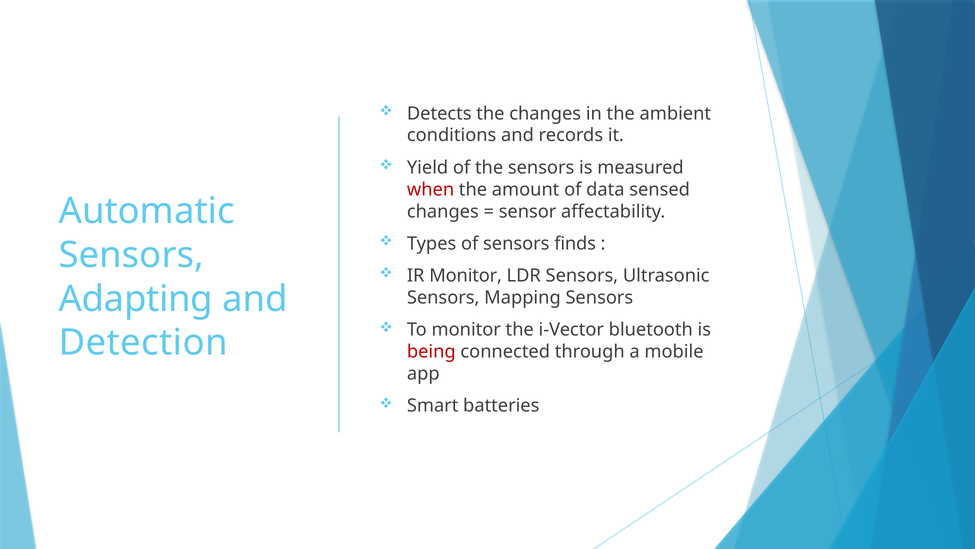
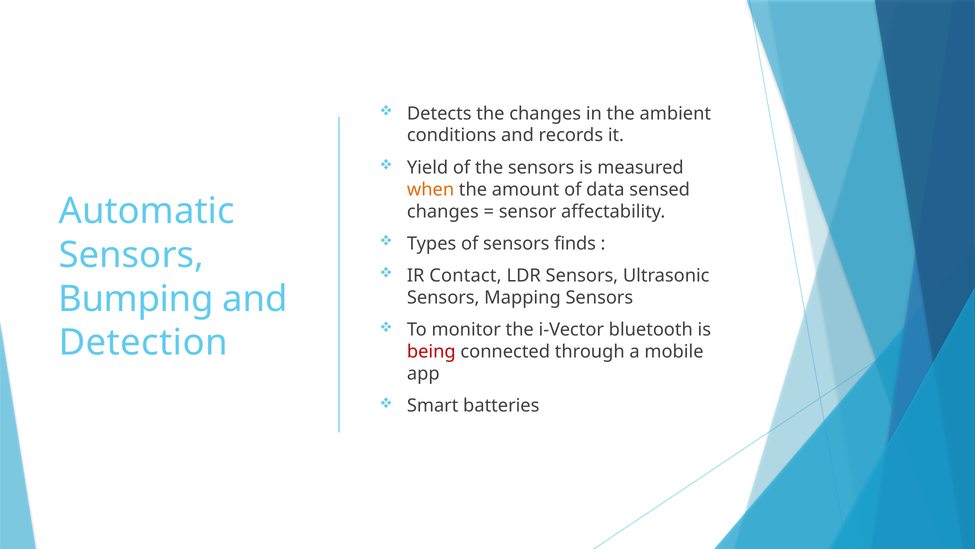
when colour: red -> orange
IR Monitor: Monitor -> Contact
Adapting: Adapting -> Bumping
